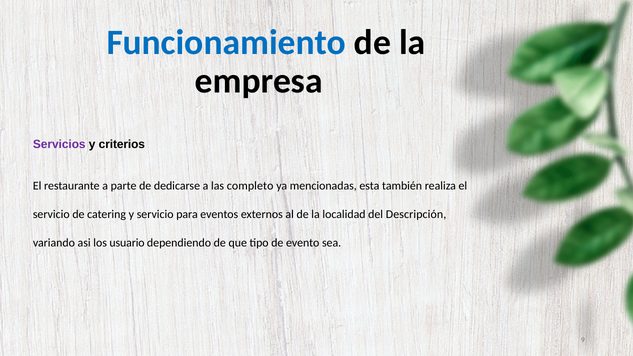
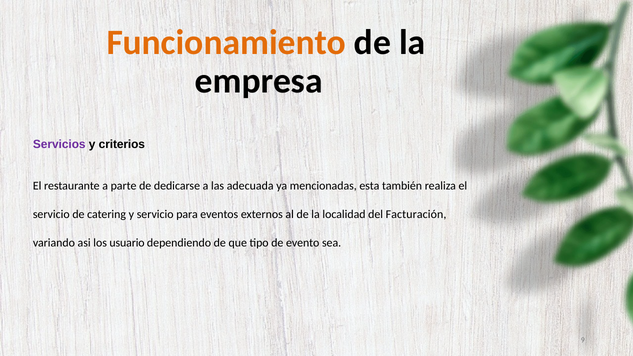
Funcionamiento colour: blue -> orange
completo: completo -> adecuada
Descripción: Descripción -> Facturación
